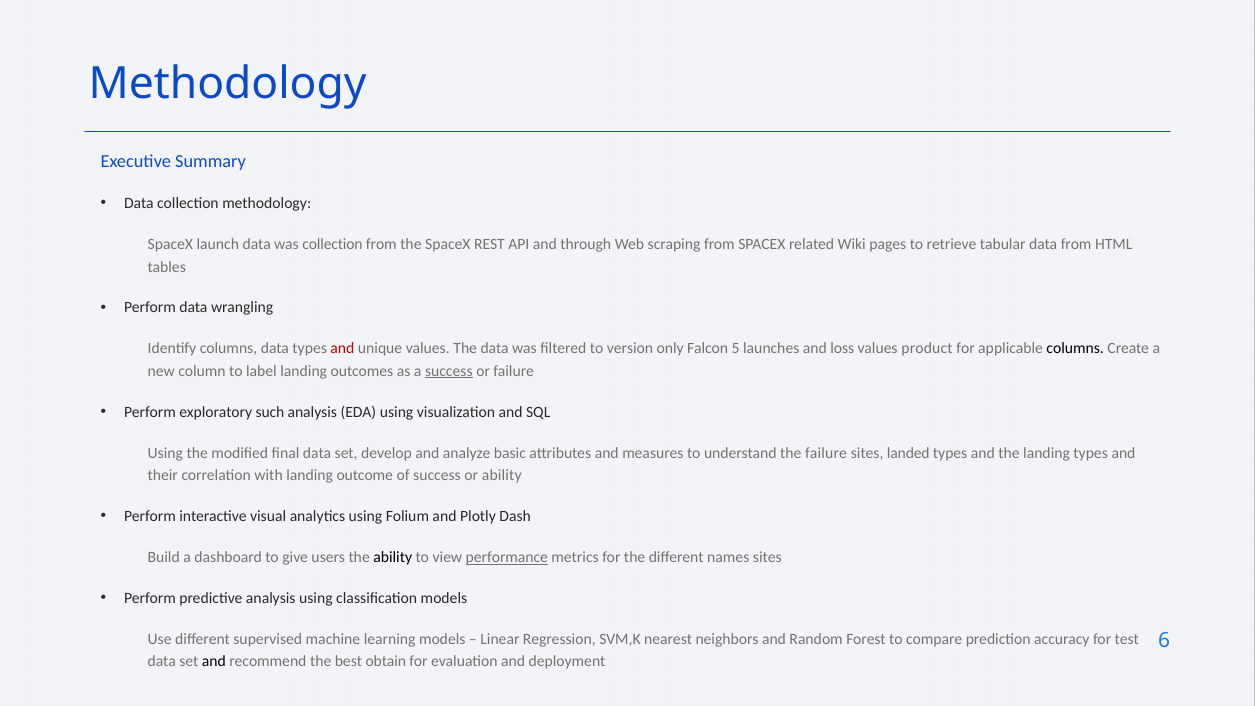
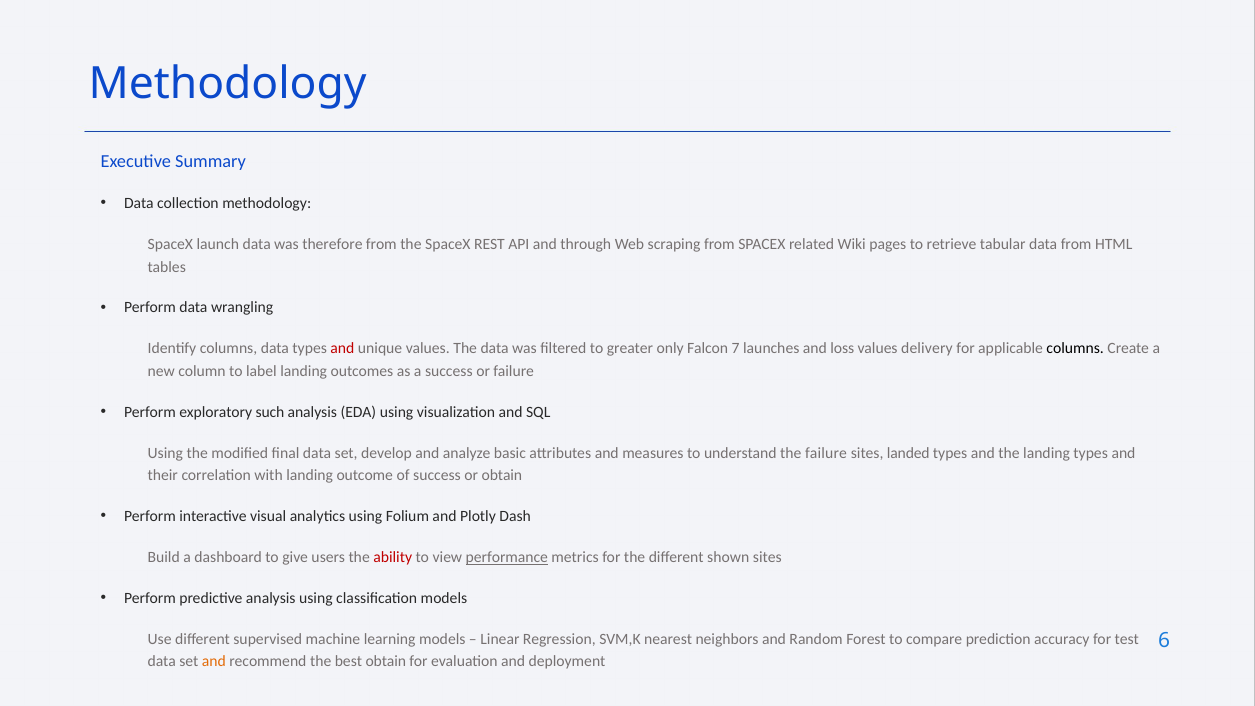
was collection: collection -> therefore
version: version -> greater
5: 5 -> 7
product: product -> delivery
success at (449, 371) underline: present -> none
or ability: ability -> obtain
ability at (393, 557) colour: black -> red
names: names -> shown
and at (214, 662) colour: black -> orange
